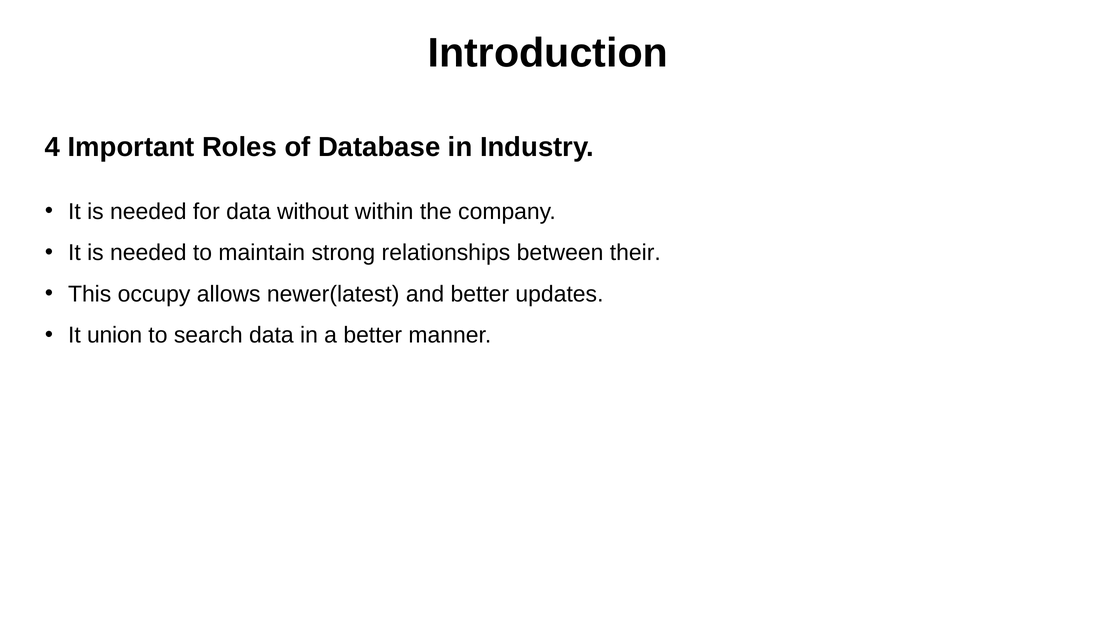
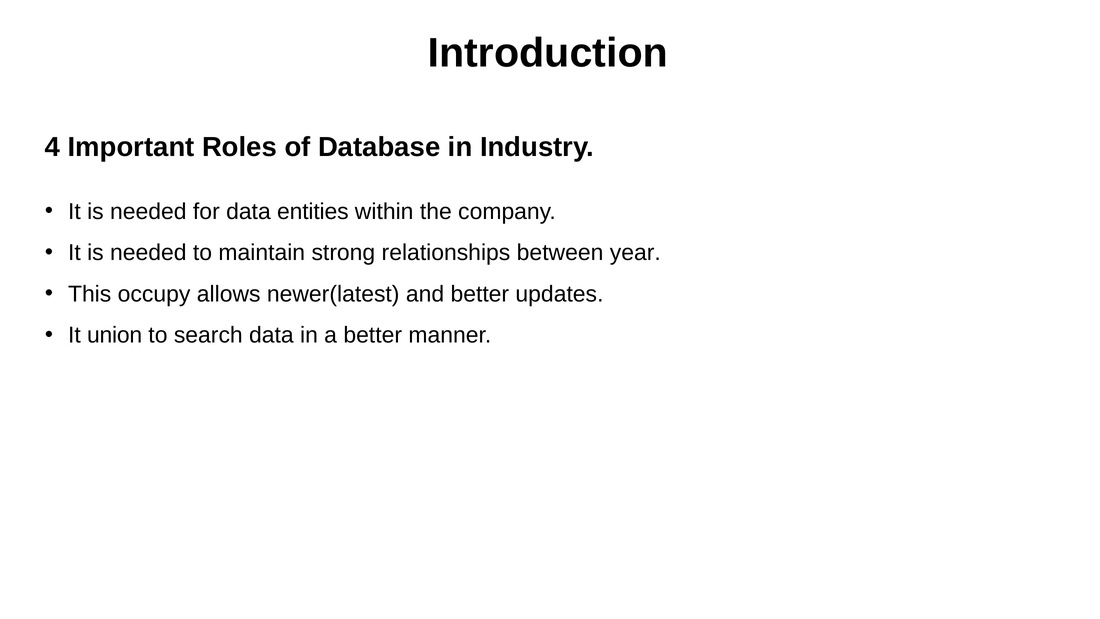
without: without -> entities
their: their -> year
